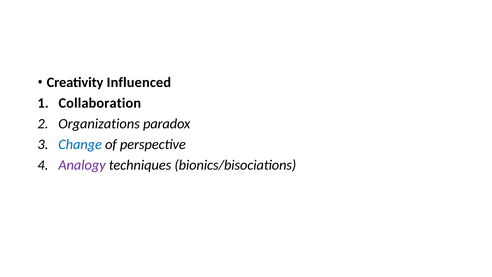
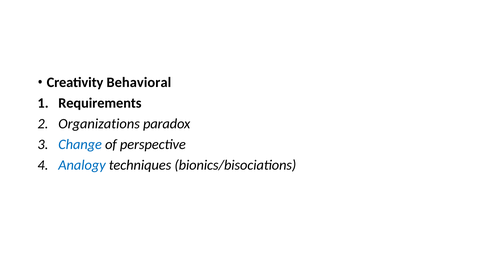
Influenced: Influenced -> Behavioral
Collaboration: Collaboration -> Requirements
Analogy colour: purple -> blue
